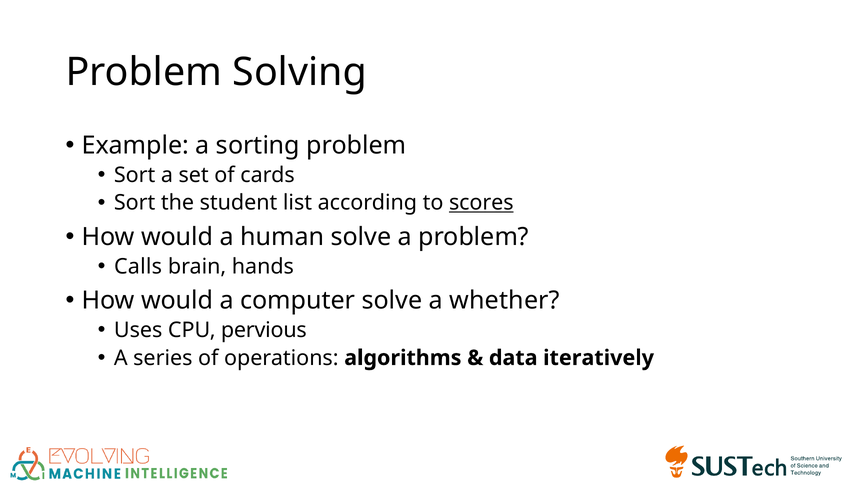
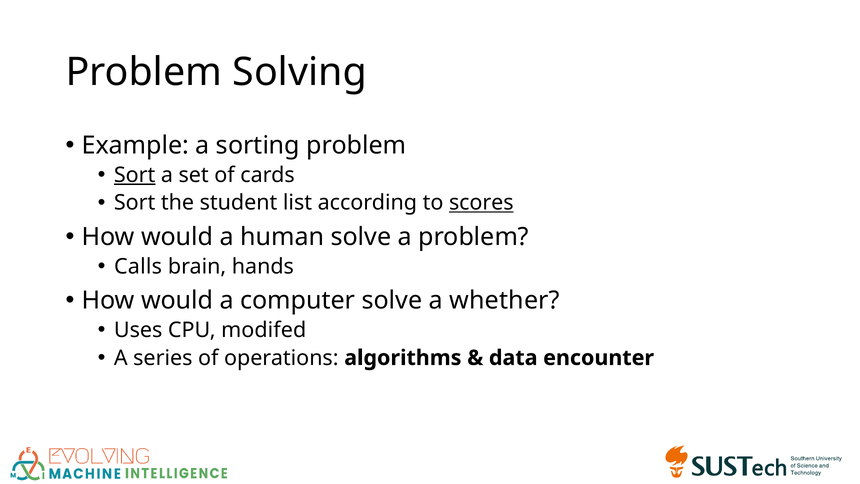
Sort at (135, 175) underline: none -> present
pervious: pervious -> modifed
iteratively: iteratively -> encounter
